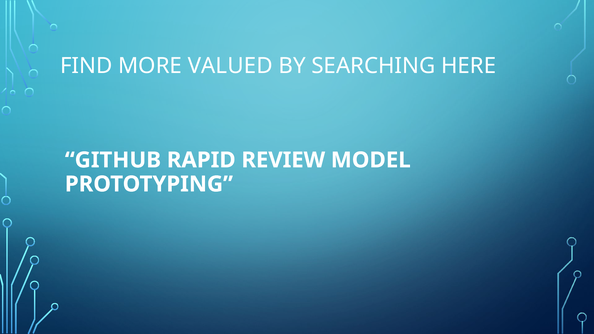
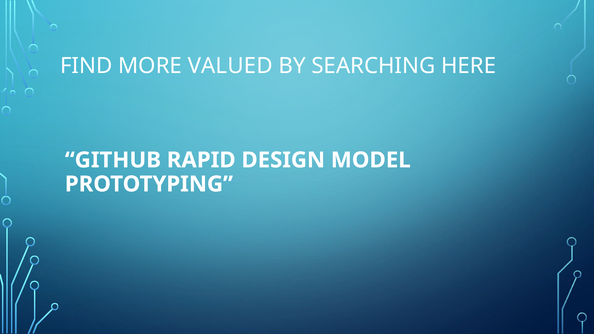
REVIEW: REVIEW -> DESIGN
